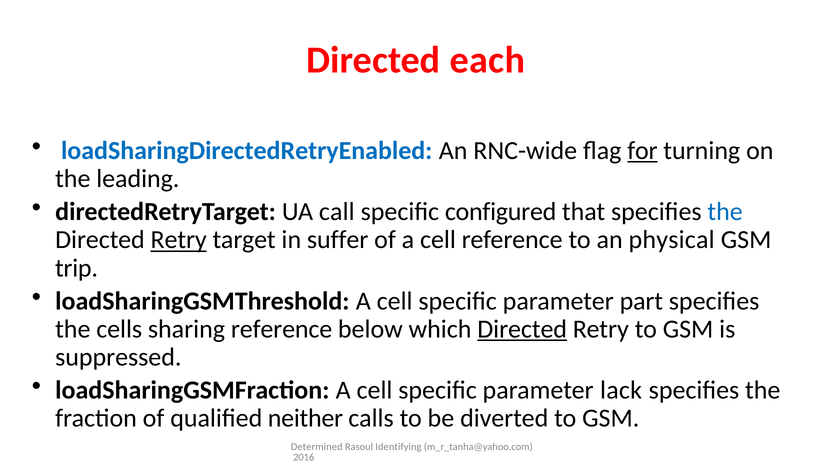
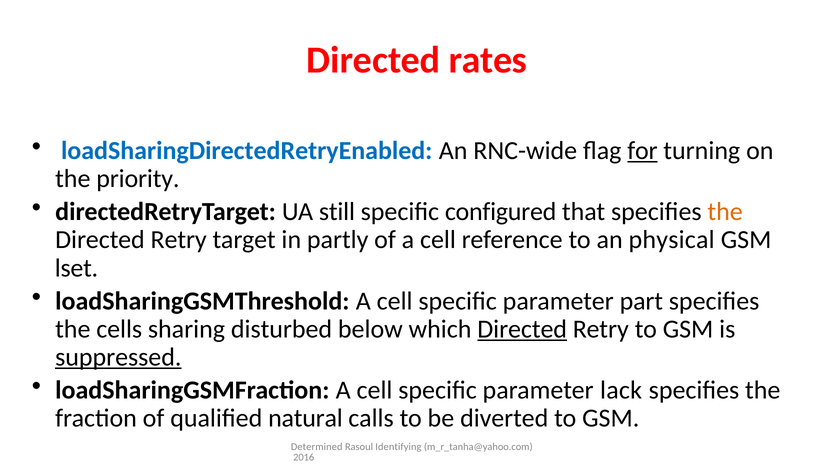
each: each -> rates
leading: leading -> priority
call: call -> still
the at (725, 212) colour: blue -> orange
Retry at (179, 240) underline: present -> none
suffer: suffer -> partly
trip: trip -> lset
sharing reference: reference -> disturbed
suppressed underline: none -> present
neither: neither -> natural
